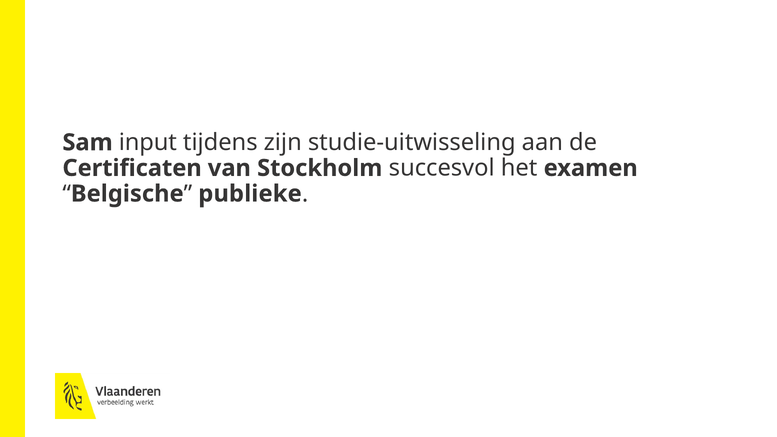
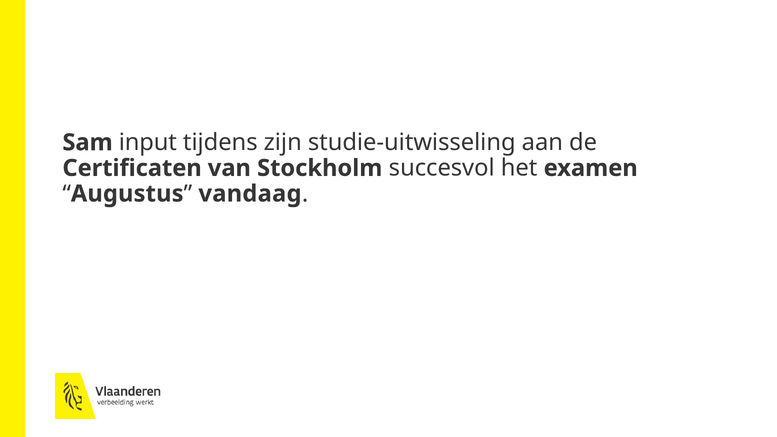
Belgische: Belgische -> Augustus
publieke: publieke -> vandaag
